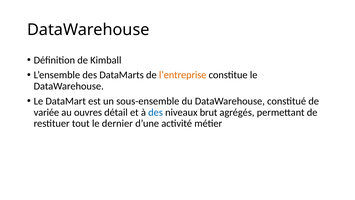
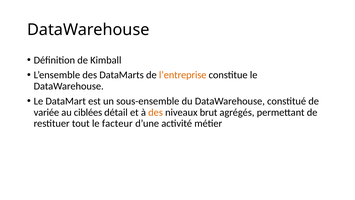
ouvres: ouvres -> ciblées
des at (156, 112) colour: blue -> orange
dernier: dernier -> facteur
